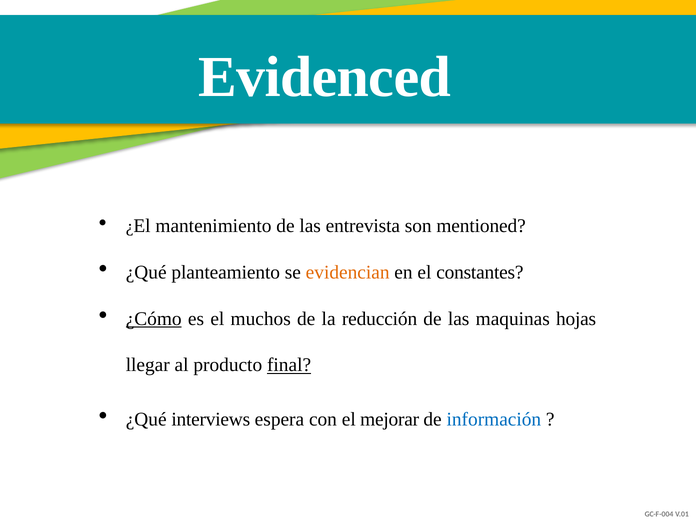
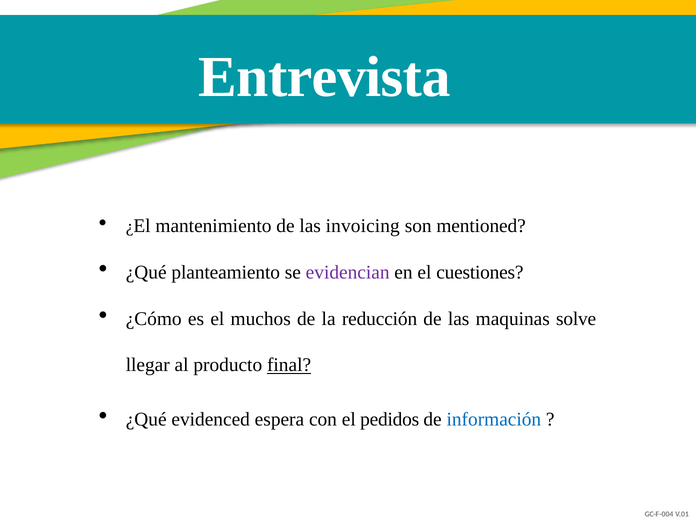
Evidenced: Evidenced -> Entrevista
entrevista: entrevista -> invoicing
evidencian colour: orange -> purple
constantes: constantes -> cuestiones
¿Cómo underline: present -> none
hojas: hojas -> solve
interviews: interviews -> evidenced
mejorar: mejorar -> pedidos
